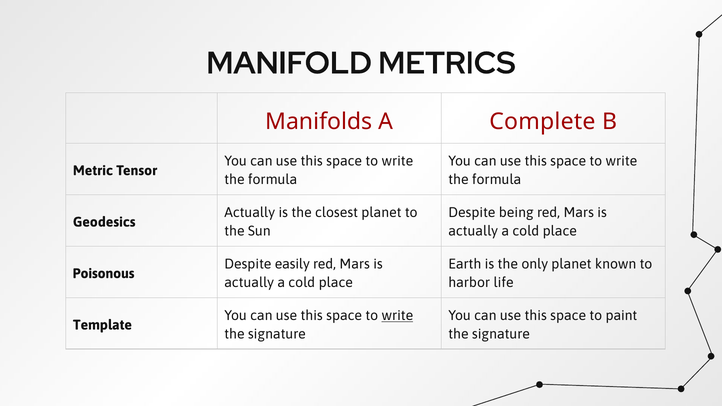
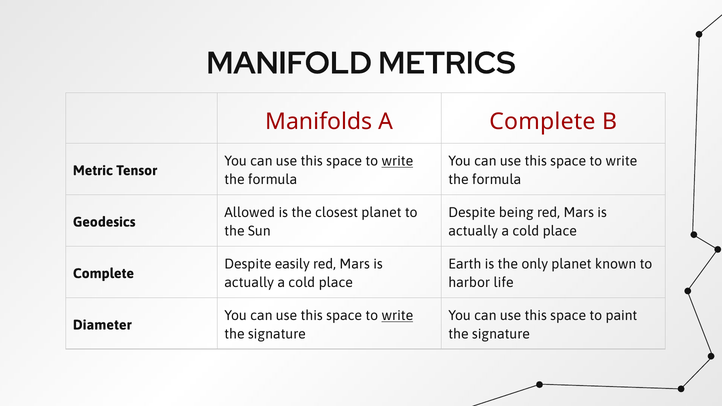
write at (397, 161) underline: none -> present
Actually at (250, 213): Actually -> Allowed
Poisonous at (104, 274): Poisonous -> Complete
Template: Template -> Diameter
